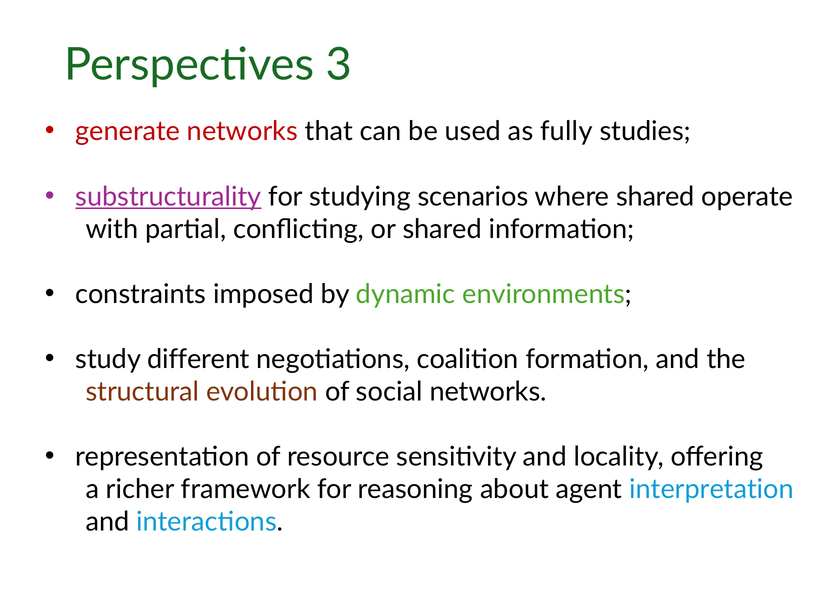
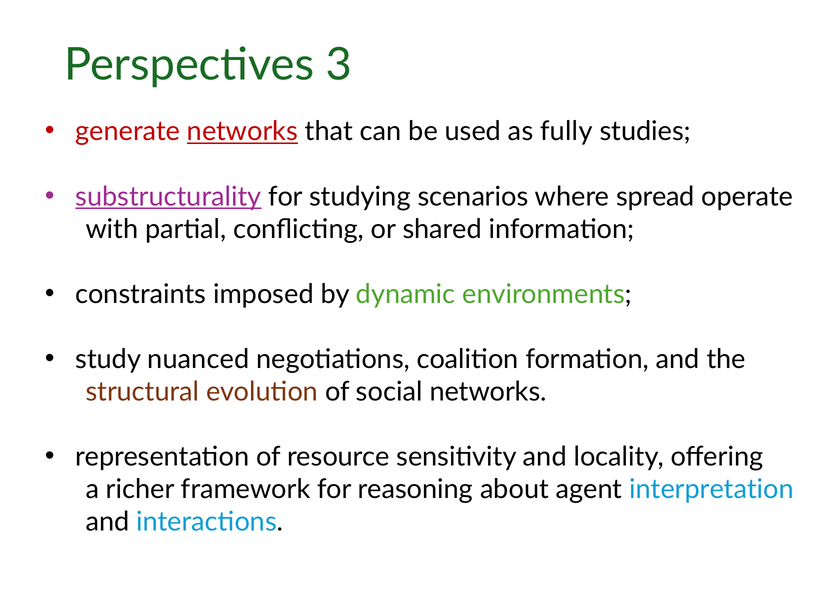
networks at (242, 132) underline: none -> present
where shared: shared -> spread
different: different -> nuanced
